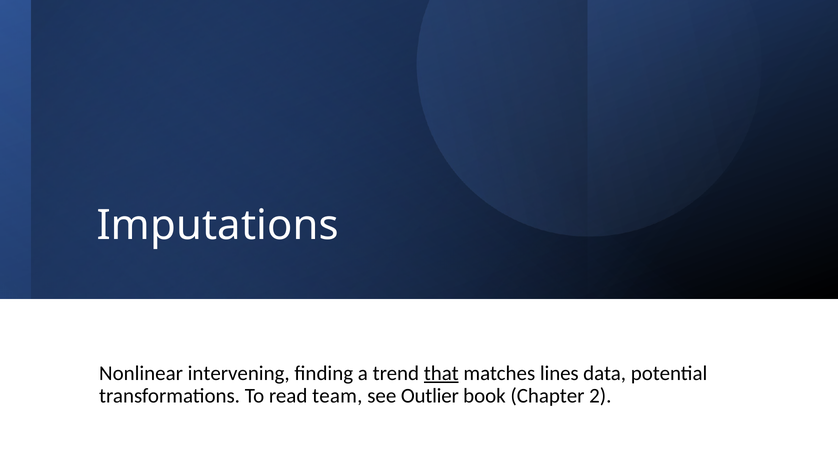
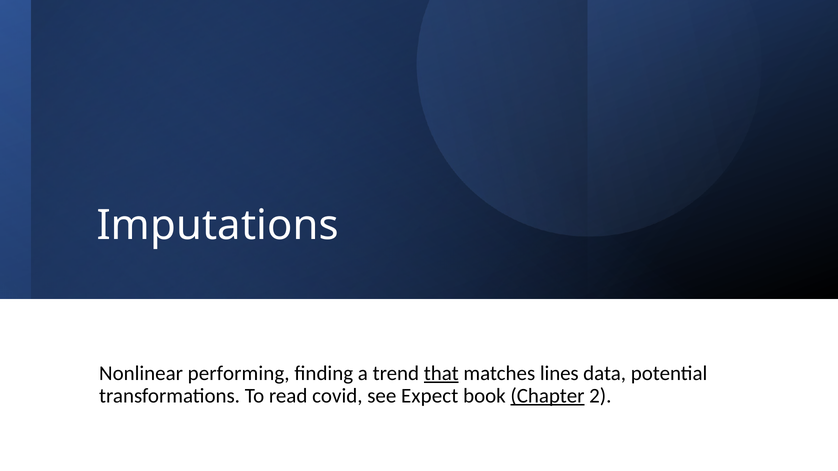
intervening: intervening -> performing
team: team -> covid
Outlier: Outlier -> Expect
Chapter underline: none -> present
